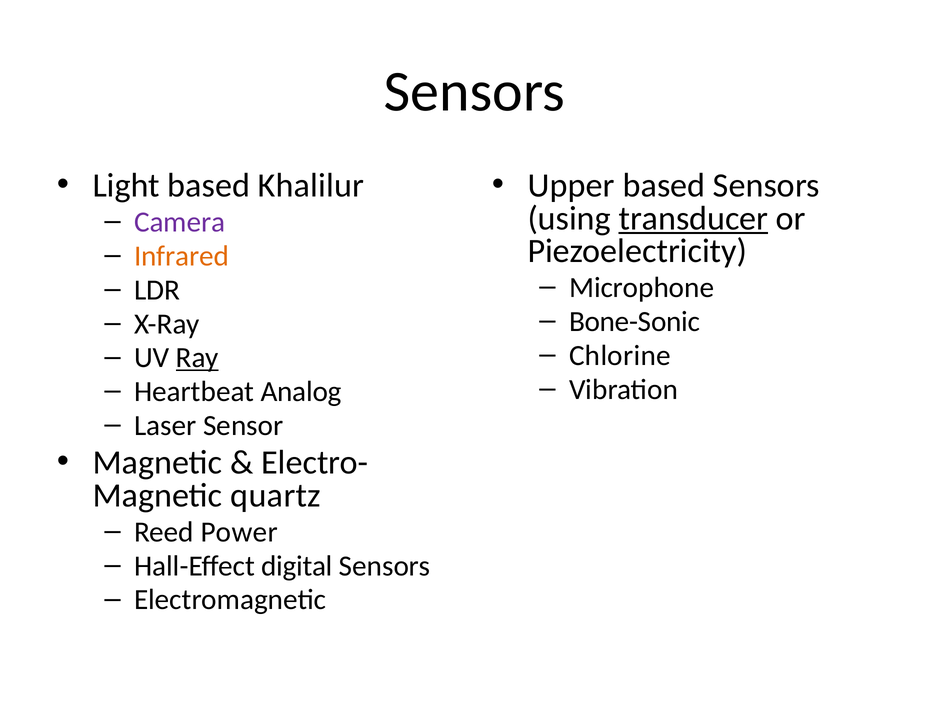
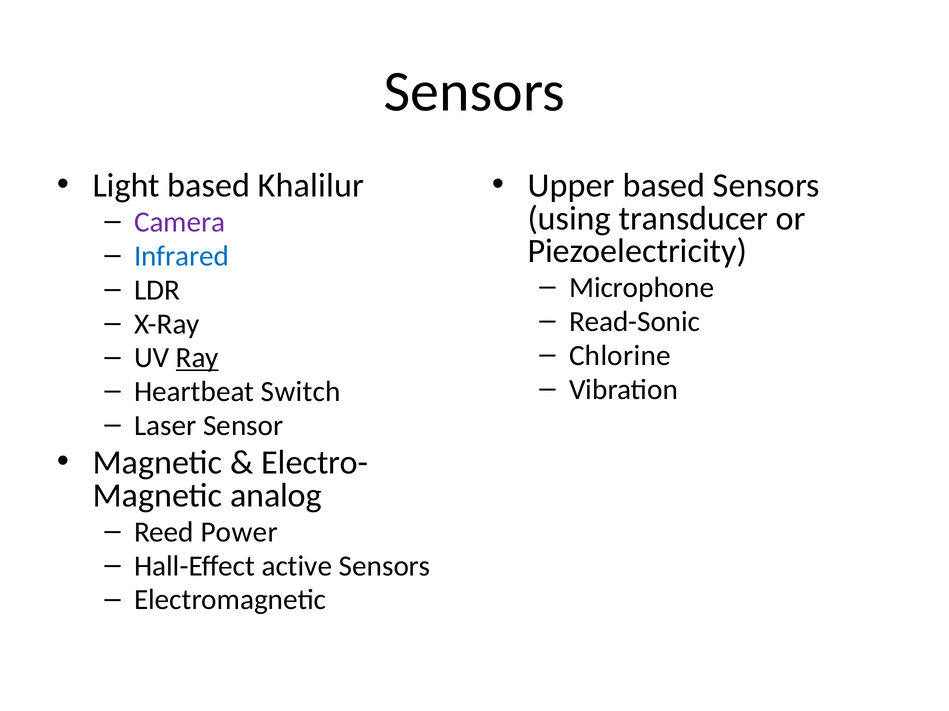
transducer underline: present -> none
Infrared colour: orange -> blue
Bone-Sonic: Bone-Sonic -> Read-Sonic
Analog: Analog -> Switch
quartz: quartz -> analog
digital: digital -> active
